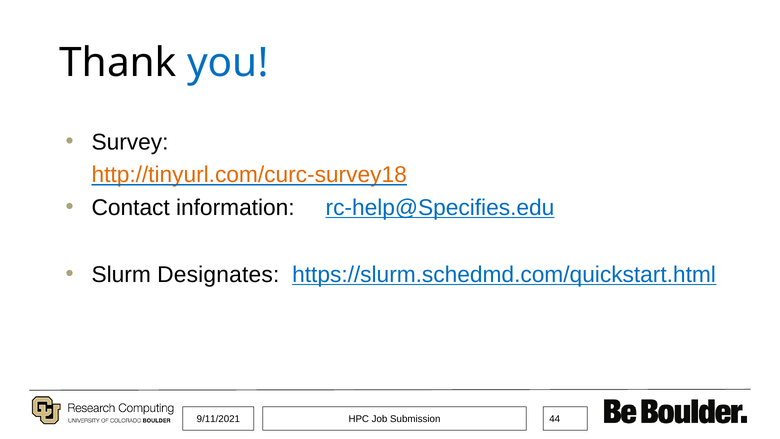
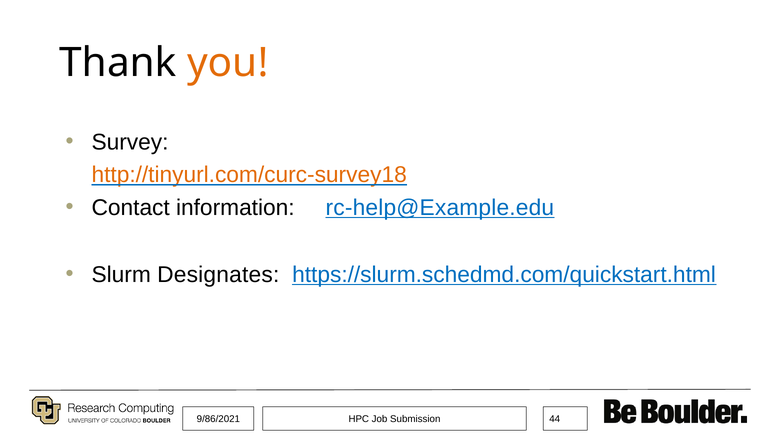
you colour: blue -> orange
rc-help@Specifies.edu: rc-help@Specifies.edu -> rc-help@Example.edu
9/11/2021: 9/11/2021 -> 9/86/2021
